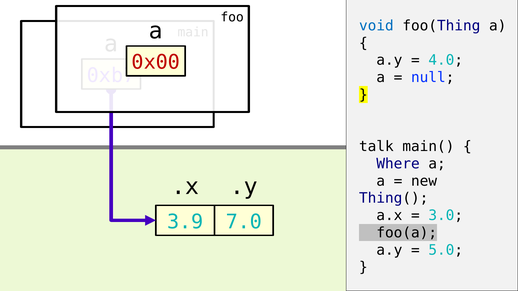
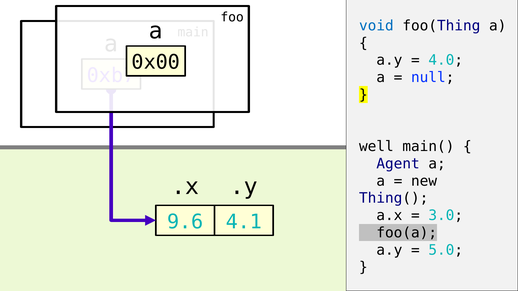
0x00 colour: red -> black
talk: talk -> well
Where: Where -> Agent
3.9: 3.9 -> 9.6
7.0: 7.0 -> 4.1
